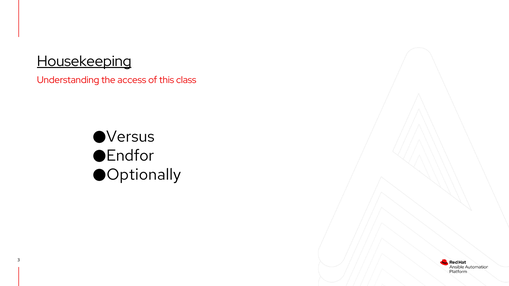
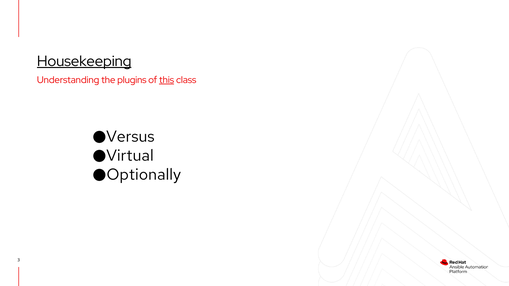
access: access -> plugins
this underline: none -> present
Endfor: Endfor -> Virtual
